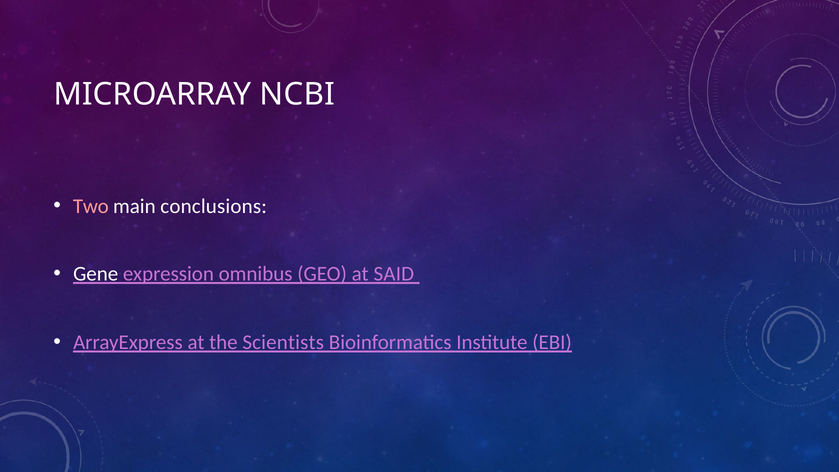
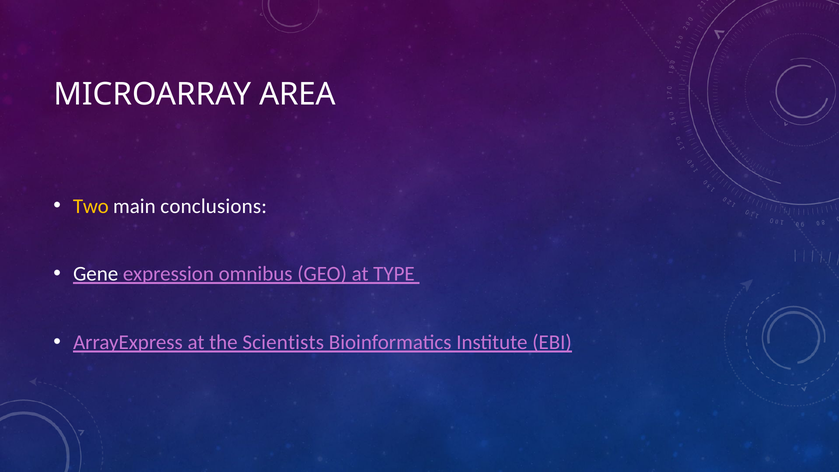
NCBI: NCBI -> AREA
Two colour: pink -> yellow
SAID: SAID -> TYPE
